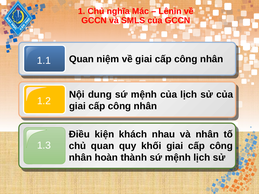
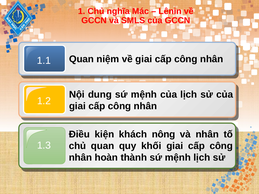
nhau: nhau -> nông
